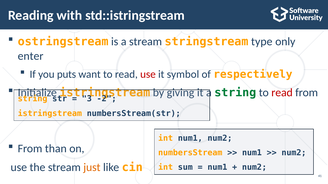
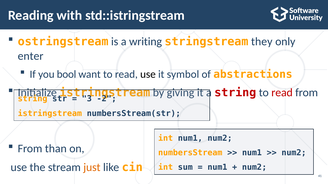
a stream: stream -> writing
type: type -> they
puts: puts -> bool
use at (148, 74) colour: red -> black
respectively: respectively -> abstractions
string at (235, 93) colour: green -> red
